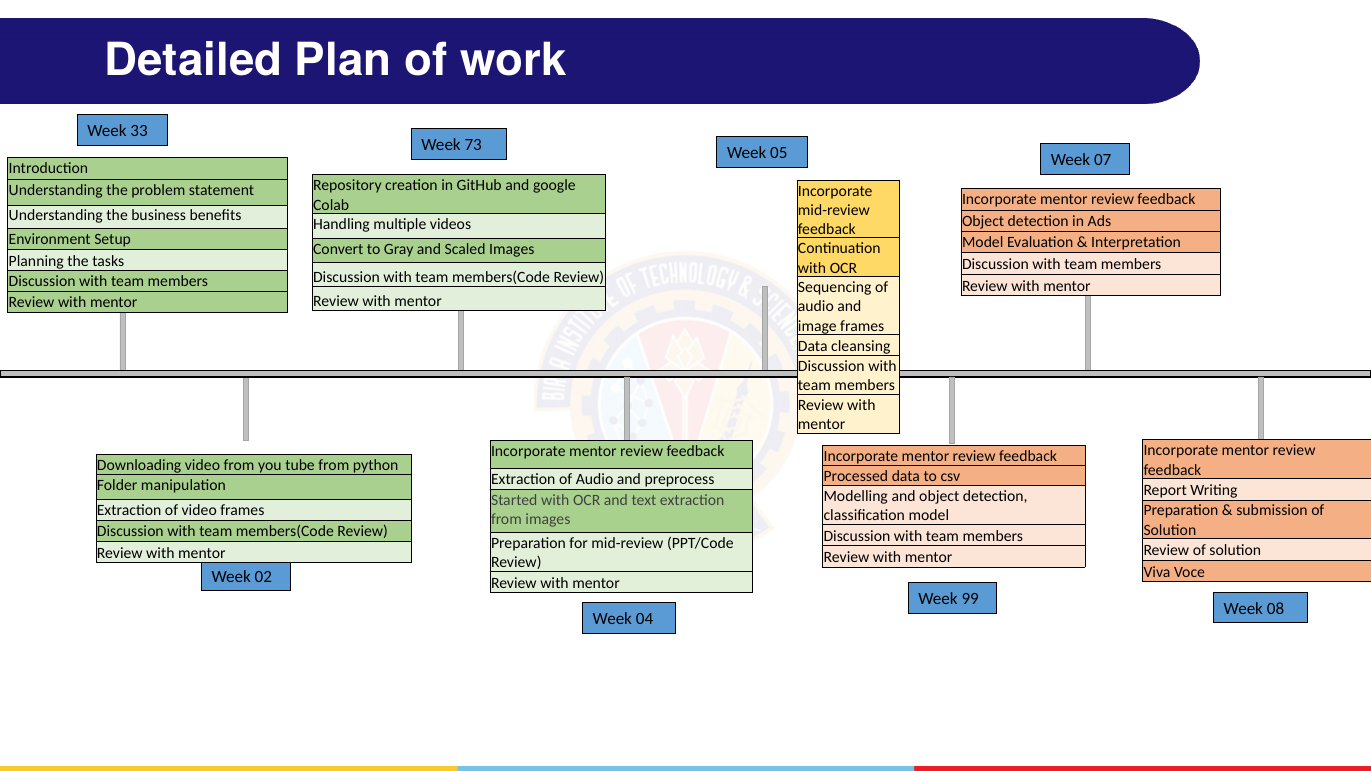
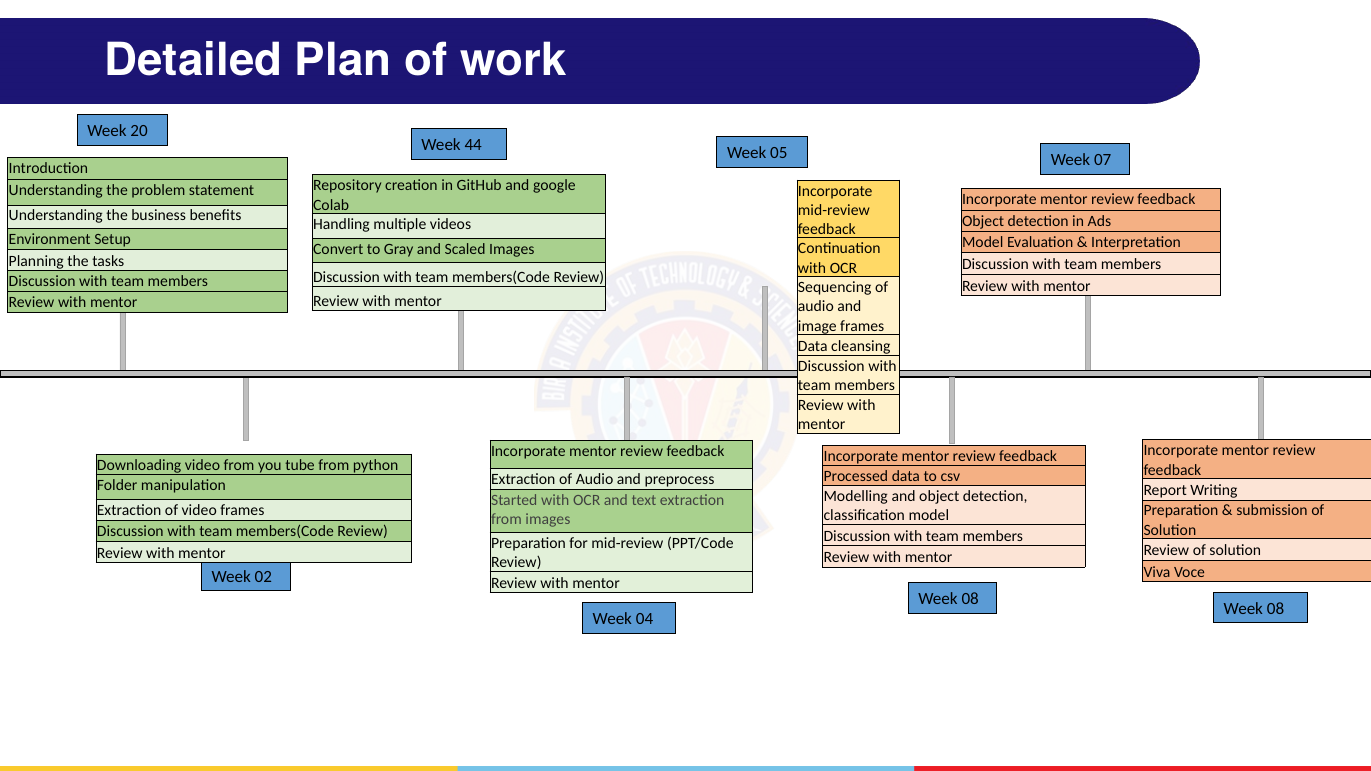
33: 33 -> 20
73: 73 -> 44
99 at (970, 599): 99 -> 08
